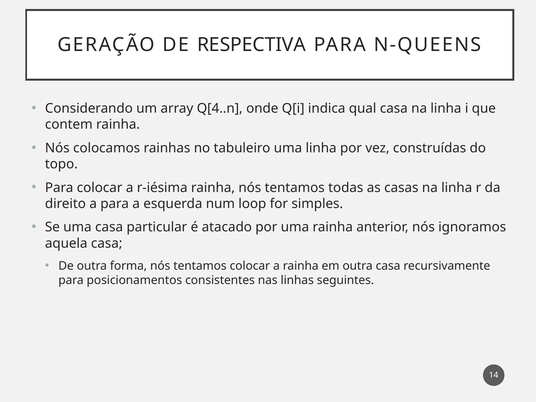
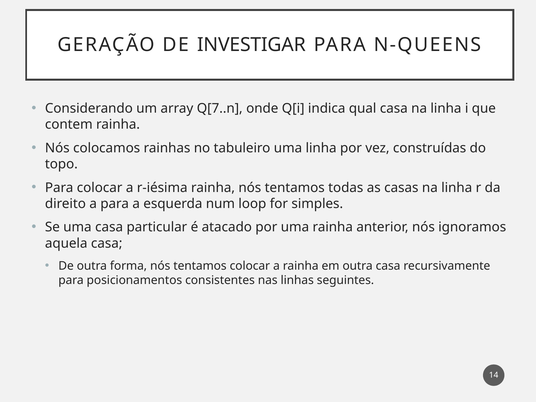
RESPECTIVA: RESPECTIVA -> INVESTIGAR
Q[4..n: Q[4..n -> Q[7..n
